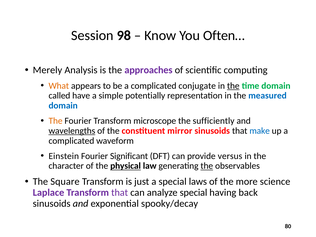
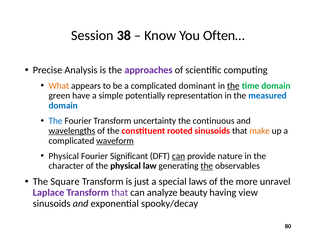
98: 98 -> 38
Merely: Merely -> Precise
conjugate: conjugate -> dominant
called: called -> green
The at (56, 121) colour: orange -> blue
microscope: microscope -> uncertainty
sufficiently: sufficiently -> continuous
mirror: mirror -> rooted
make colour: blue -> orange
waveform underline: none -> present
Einstein at (64, 156): Einstein -> Physical
can at (179, 156) underline: none -> present
versus: versus -> nature
physical at (126, 166) underline: present -> none
science: science -> unravel
analyze special: special -> beauty
back: back -> view
